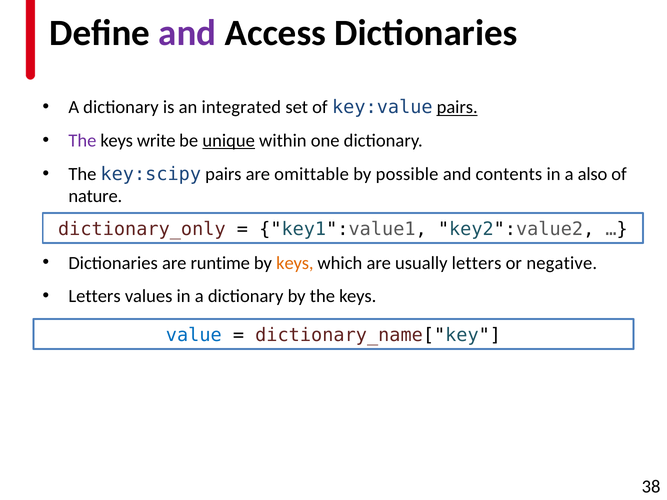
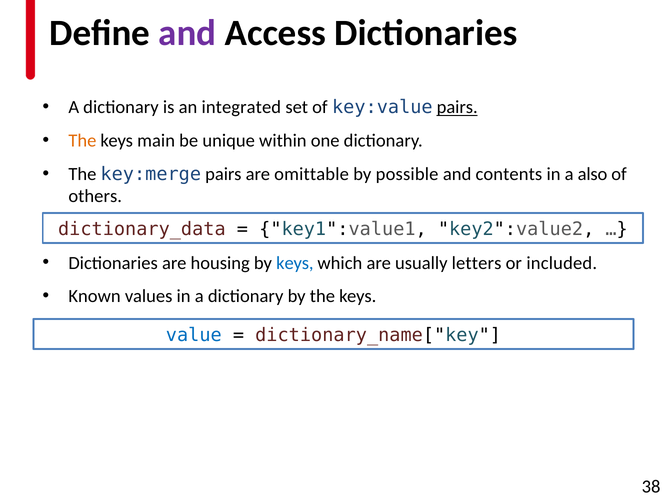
The at (82, 141) colour: purple -> orange
write: write -> main
unique underline: present -> none
key:scipy: key:scipy -> key:merge
nature: nature -> others
dictionary_only: dictionary_only -> dictionary_data
runtime: runtime -> housing
keys at (295, 263) colour: orange -> blue
negative: negative -> included
Letters at (95, 296): Letters -> Known
